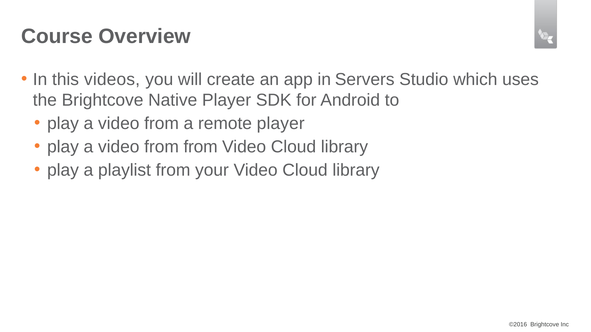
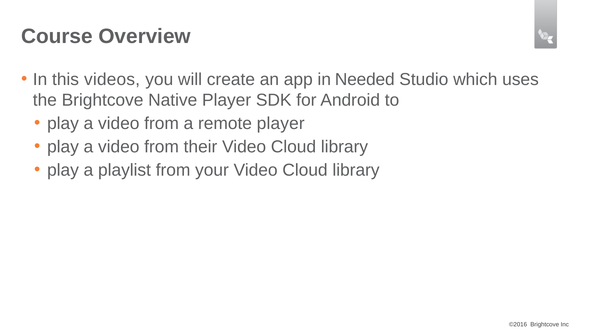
Servers: Servers -> Needed
from from: from -> their
